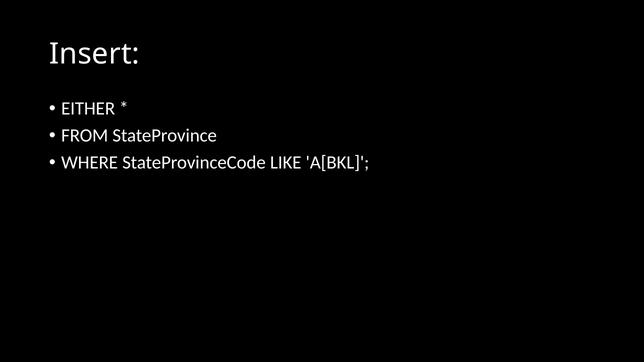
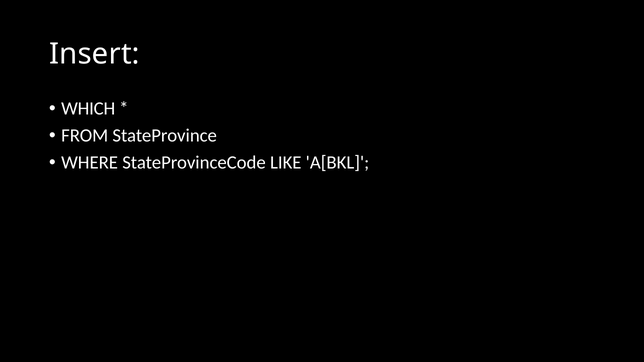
EITHER: EITHER -> WHICH
